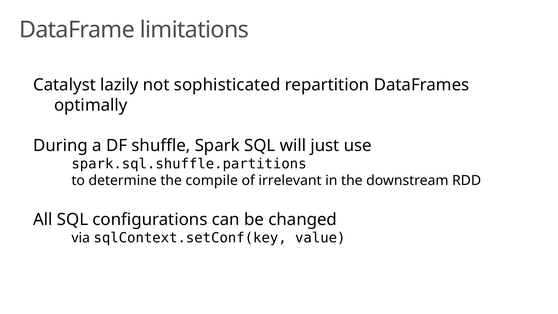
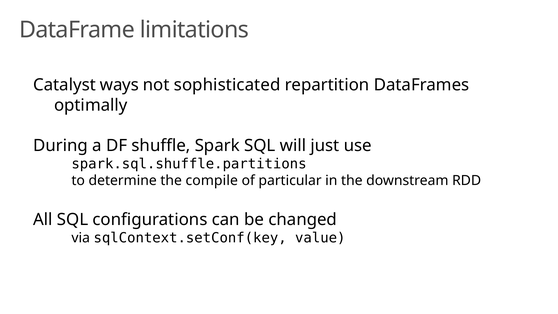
lazily: lazily -> ways
irrelevant: irrelevant -> particular
